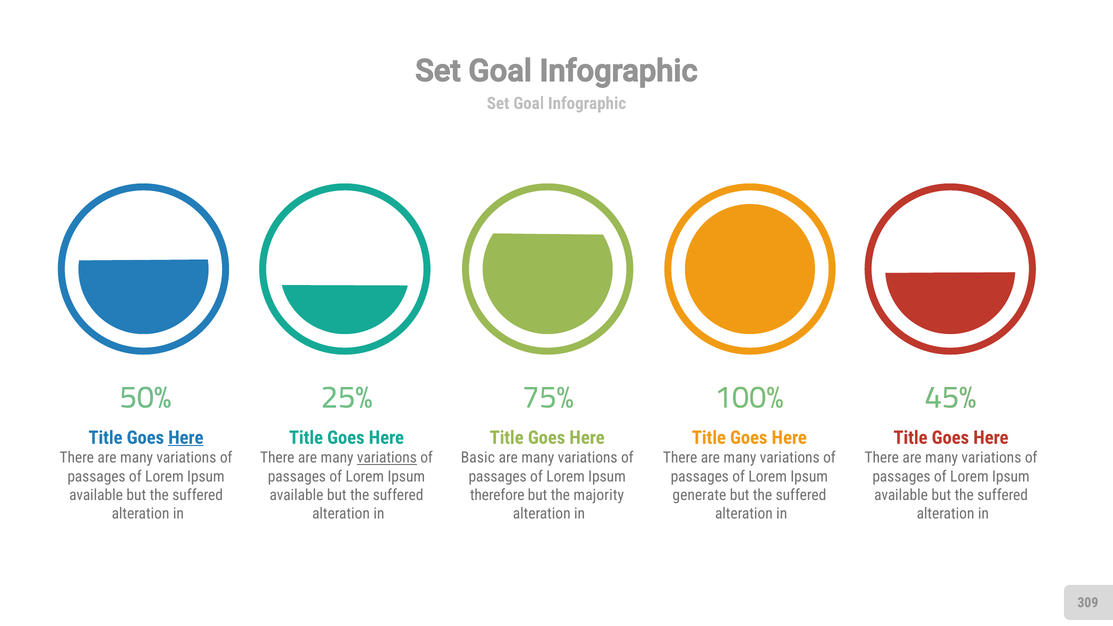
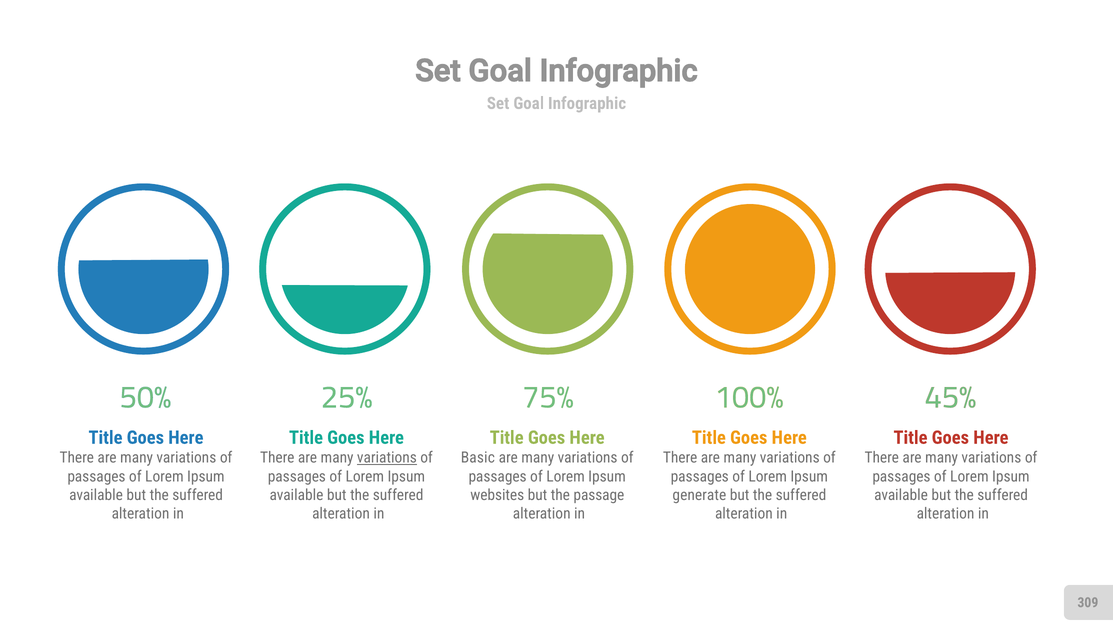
Here at (186, 438) underline: present -> none
therefore: therefore -> websites
majority: majority -> passage
